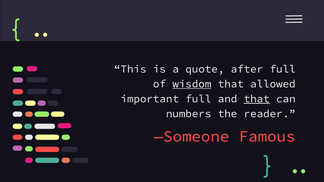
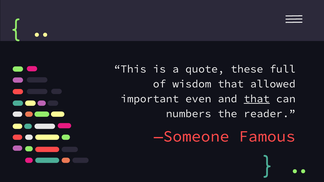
after: after -> these
wisdom underline: present -> none
important full: full -> even
